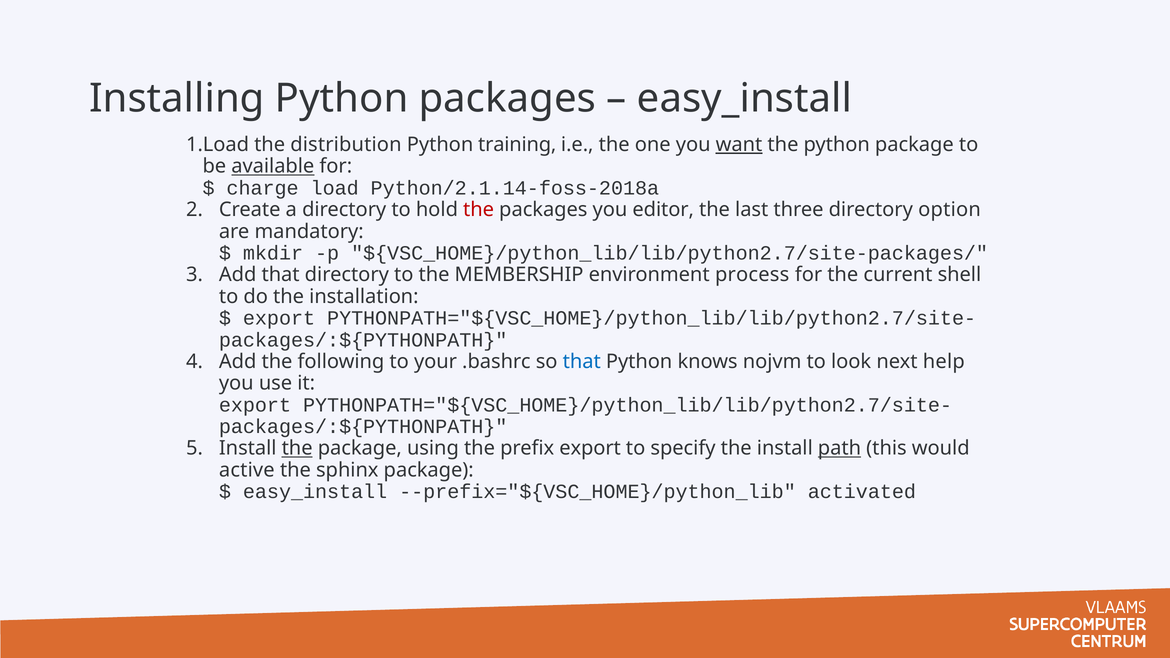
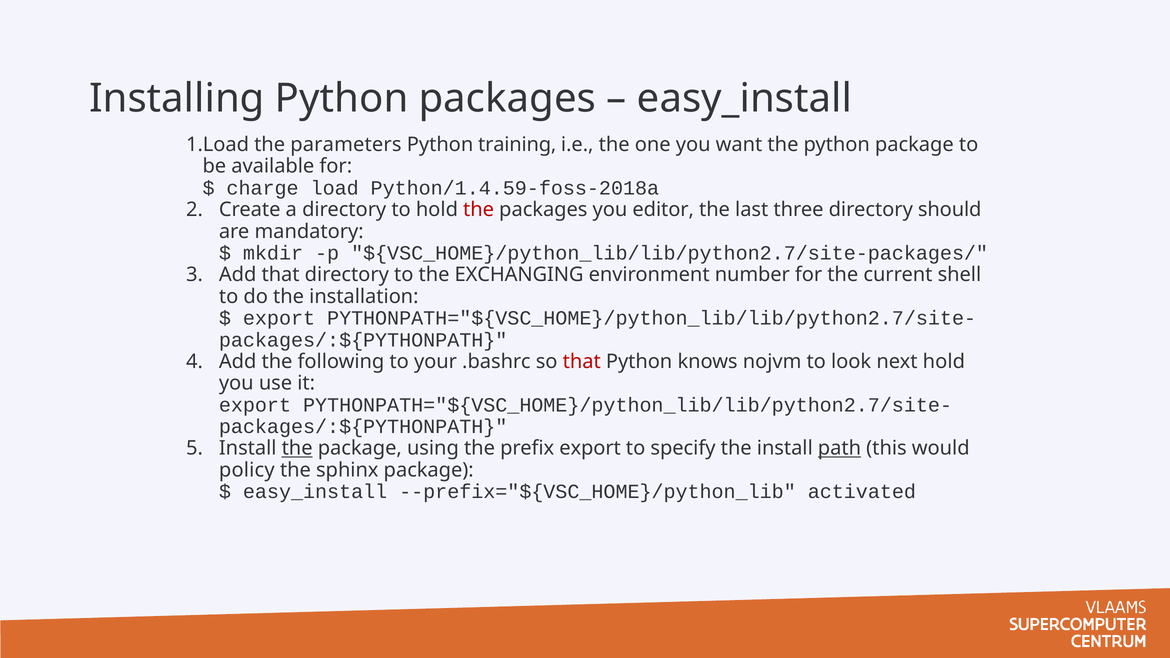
distribution: distribution -> parameters
want underline: present -> none
available underline: present -> none
Python/2.1.14-foss-2018a: Python/2.1.14-foss-2018a -> Python/1.4.59-foss-2018a
option: option -> should
MEMBERSHIP: MEMBERSHIP -> EXCHANGING
process: process -> number
that at (582, 362) colour: blue -> red
next help: help -> hold
active: active -> policy
